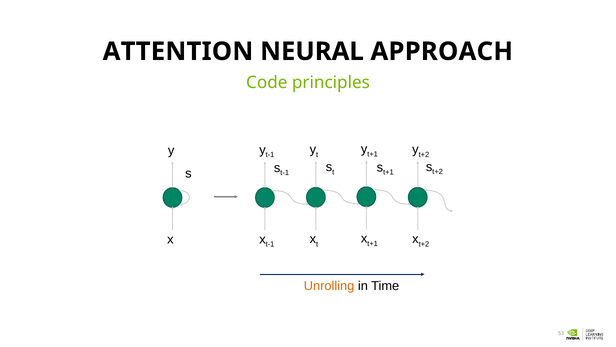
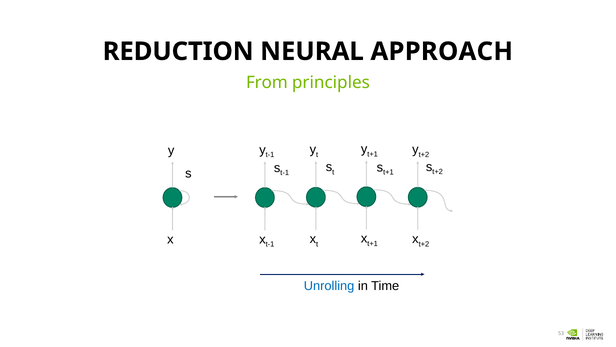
ATTENTION: ATTENTION -> REDUCTION
Code: Code -> From
Unrolling colour: orange -> blue
